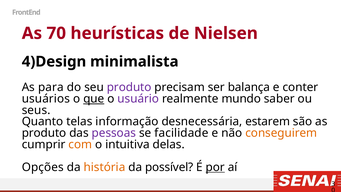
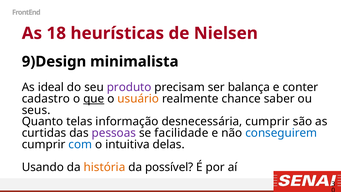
70: 70 -> 18
4)Design: 4)Design -> 9)Design
para: para -> ideal
usuários: usuários -> cadastro
usuário colour: purple -> orange
mundo: mundo -> chance
desnecessária estarem: estarem -> cumprir
produto at (44, 133): produto -> curtidas
conseguirem colour: orange -> blue
com colour: orange -> blue
Opções: Opções -> Usando
por underline: present -> none
